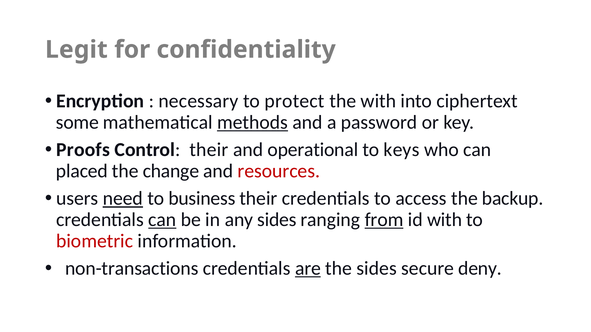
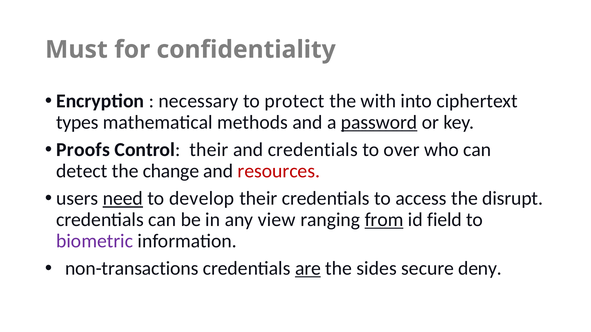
Legit: Legit -> Must
some: some -> types
methods underline: present -> none
password underline: none -> present
and operational: operational -> credentials
keys: keys -> over
placed: placed -> detect
business: business -> develop
backup: backup -> disrupt
can at (162, 220) underline: present -> none
any sides: sides -> view
id with: with -> field
biometric colour: red -> purple
